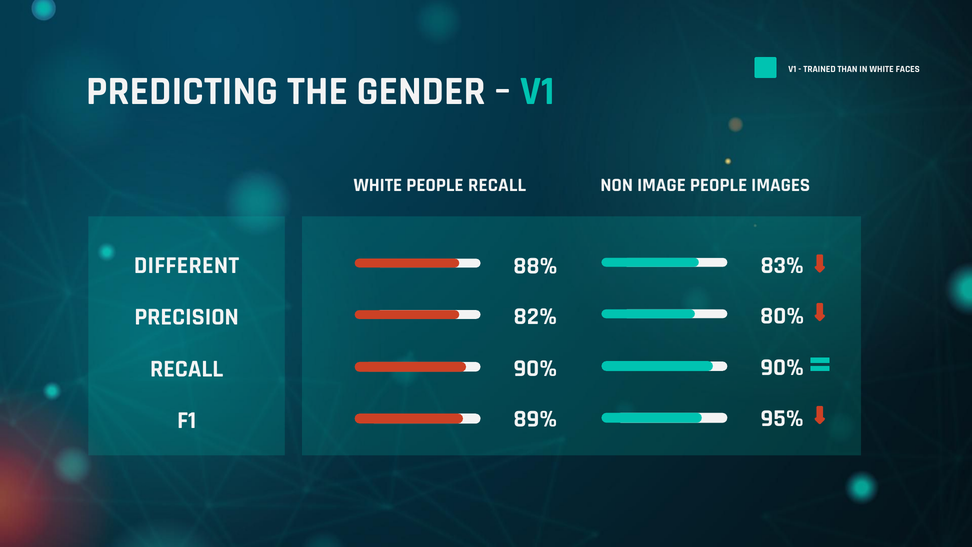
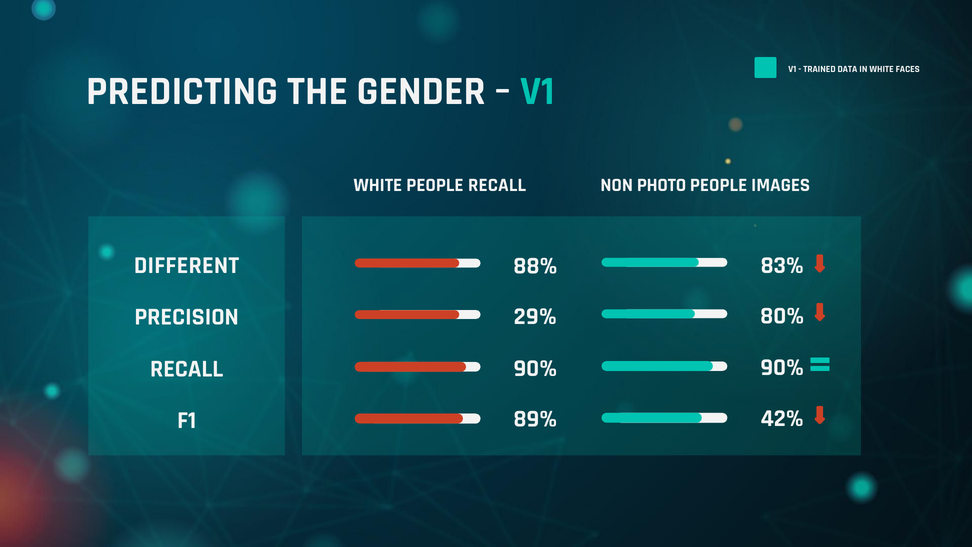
THAN: THAN -> DATA
IMAGE: IMAGE -> PHOTO
82%: 82% -> 29%
95%: 95% -> 42%
